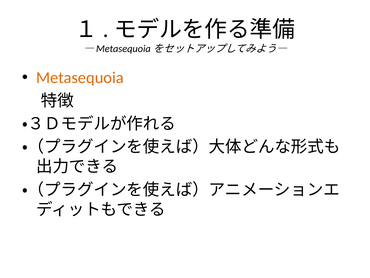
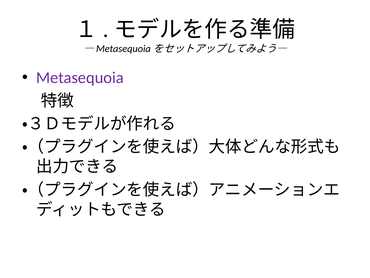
Metasequoia colour: orange -> purple
